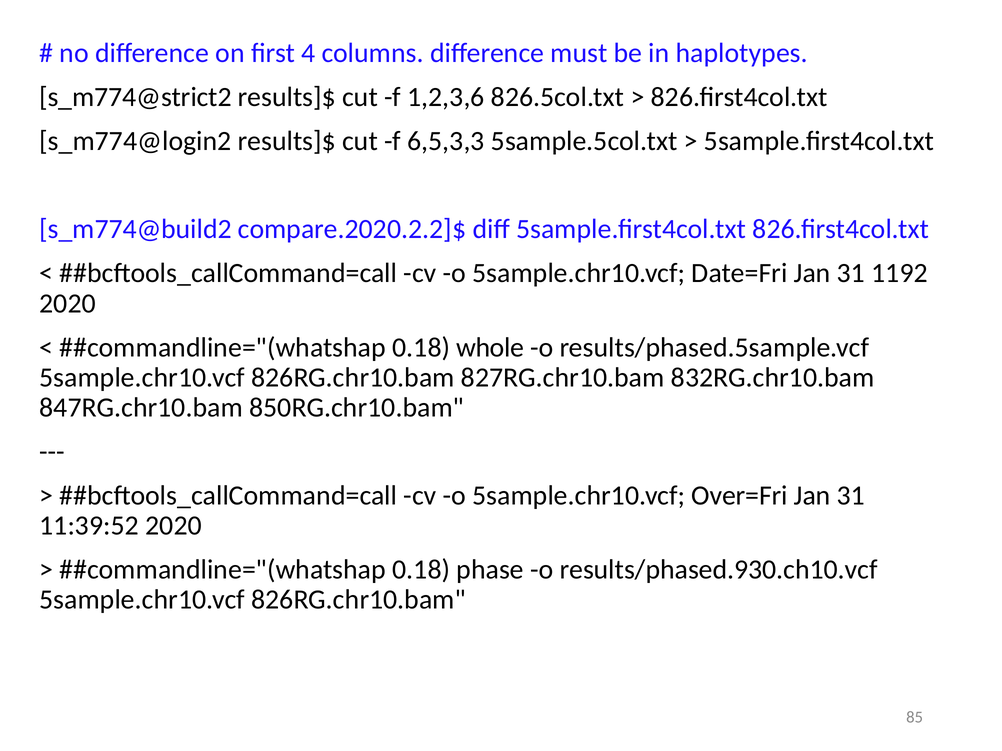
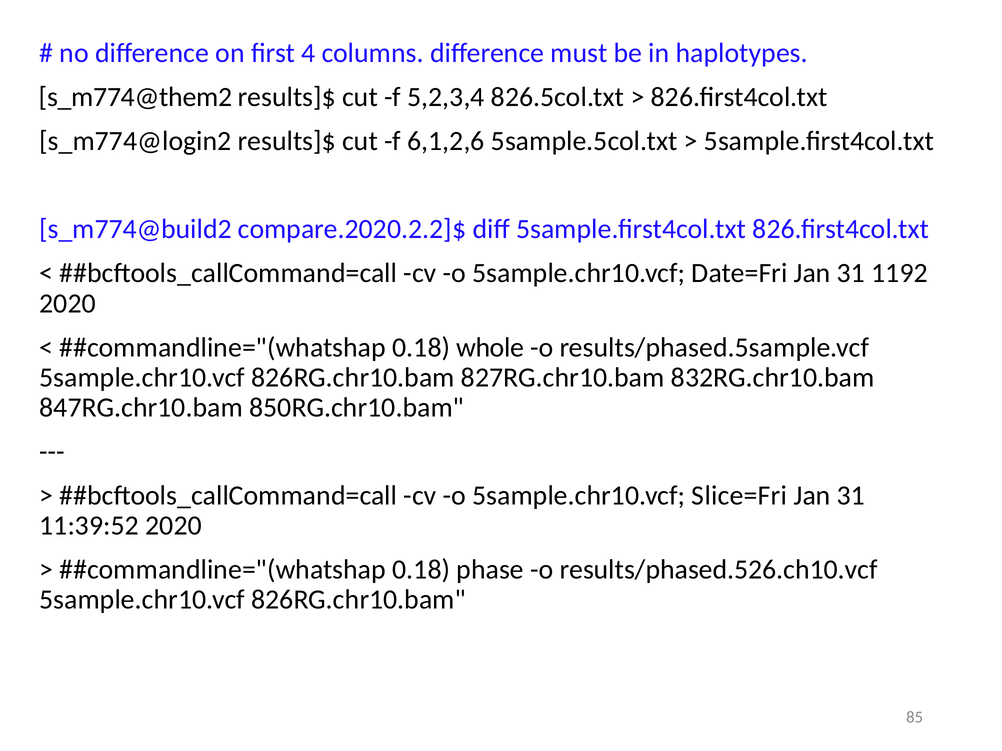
s_m774@strict2: s_m774@strict2 -> s_m774@them2
1,2,3,6: 1,2,3,6 -> 5,2,3,4
6,5,3,3: 6,5,3,3 -> 6,1,2,6
Over=Fri: Over=Fri -> Slice=Fri
results/phased.930.ch10.vcf: results/phased.930.ch10.vcf -> results/phased.526.ch10.vcf
